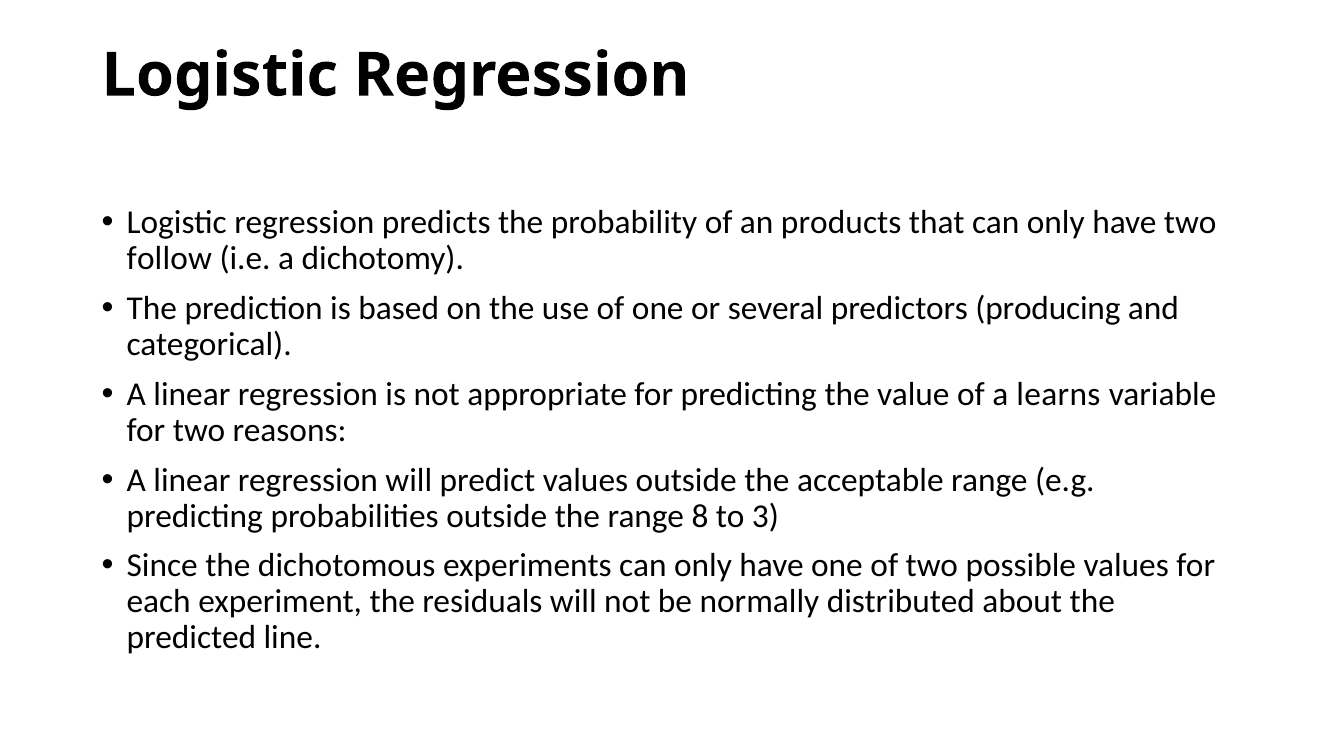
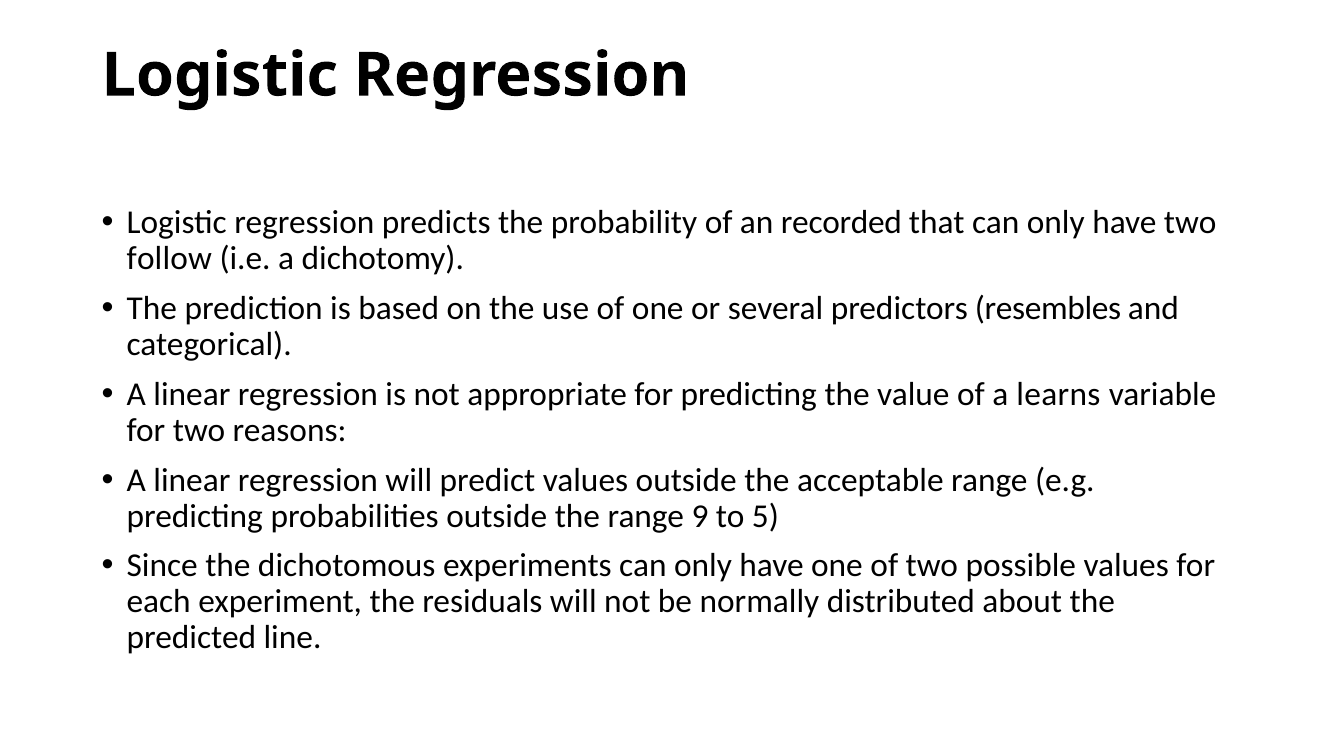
products: products -> recorded
producing: producing -> resembles
8: 8 -> 9
3: 3 -> 5
